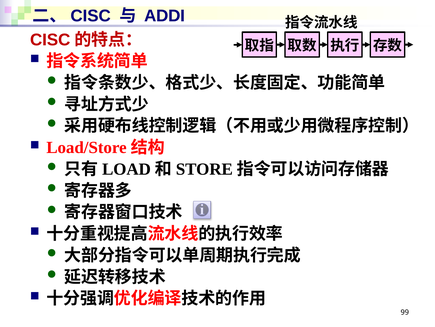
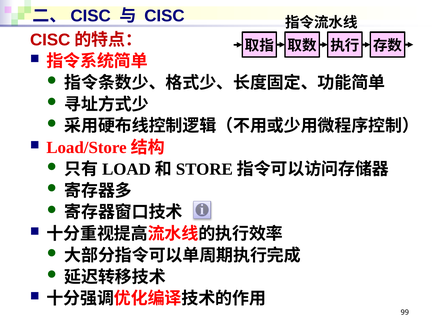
ADDI at (165, 16): ADDI -> CISC
